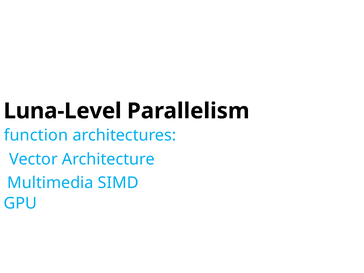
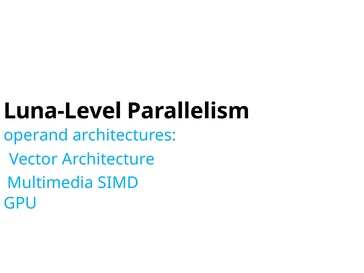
function: function -> operand
